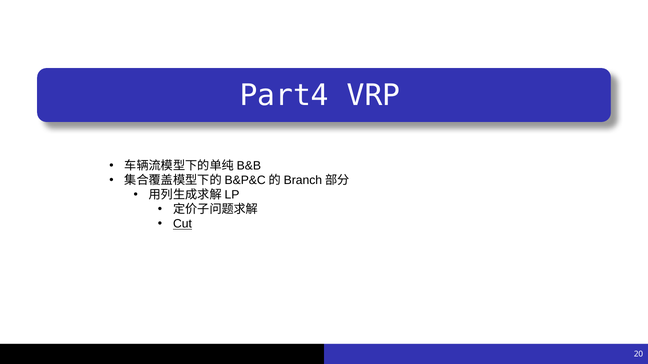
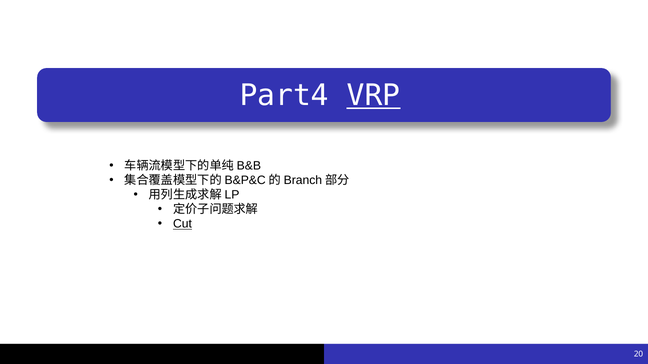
VRP underline: none -> present
